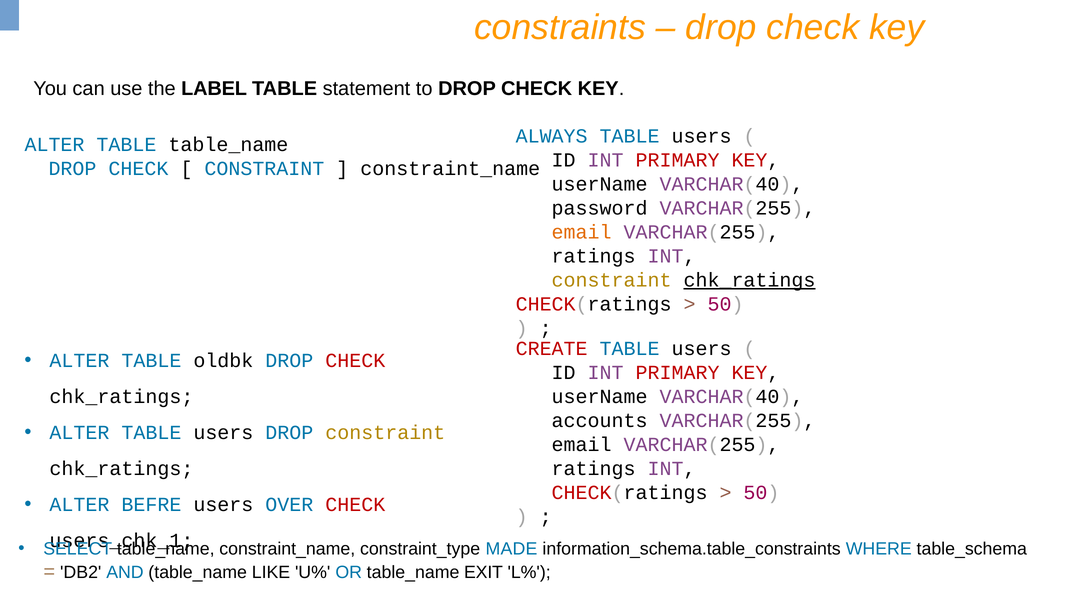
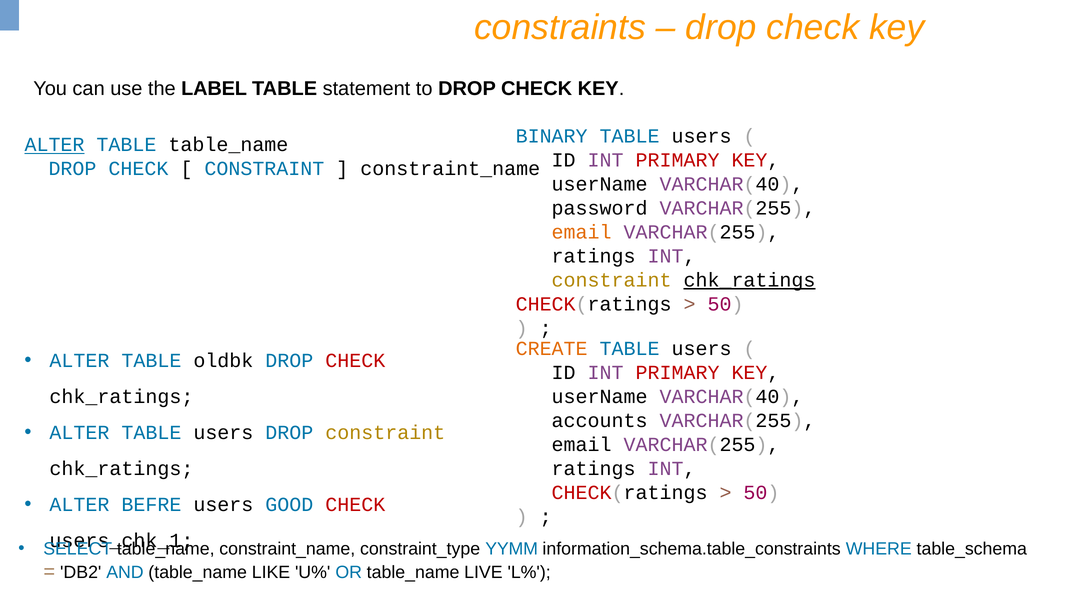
ALWAYS: ALWAYS -> BINARY
ALTER at (55, 145) underline: none -> present
CREATE colour: red -> orange
OVER: OVER -> GOOD
MADE: MADE -> YYMM
EXIT: EXIT -> LIVE
